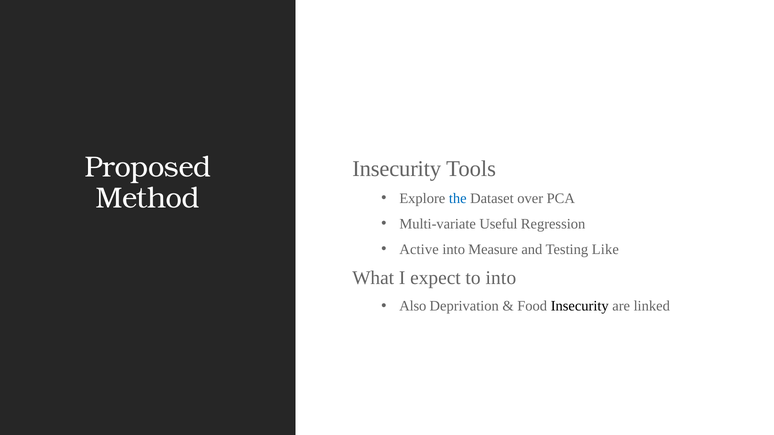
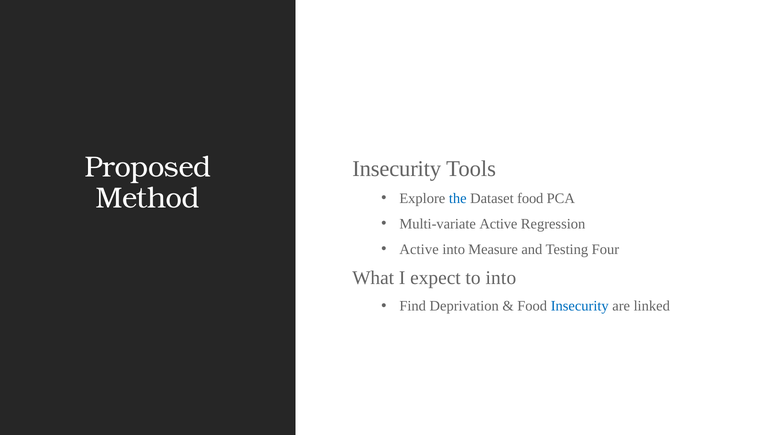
Dataset over: over -> food
Multi-variate Useful: Useful -> Active
Like: Like -> Four
Also: Also -> Find
Insecurity at (580, 306) colour: black -> blue
